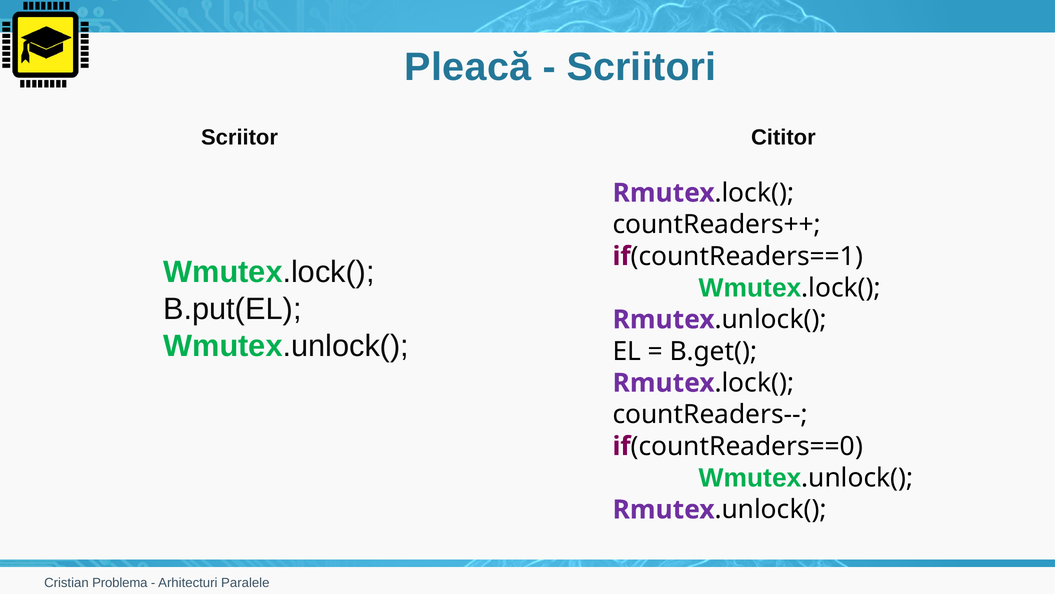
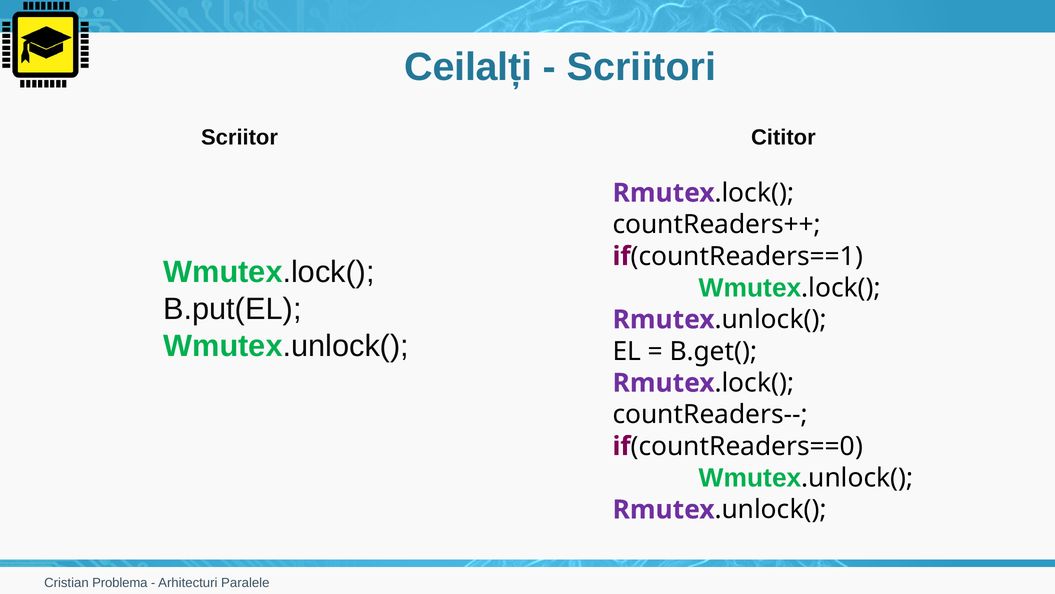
Pleacă: Pleacă -> Ceilalți
